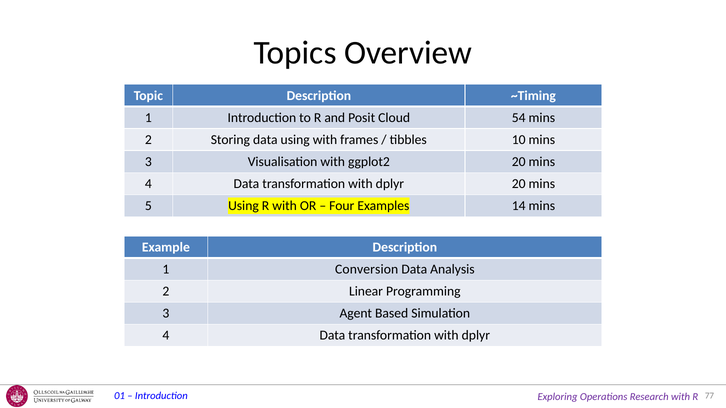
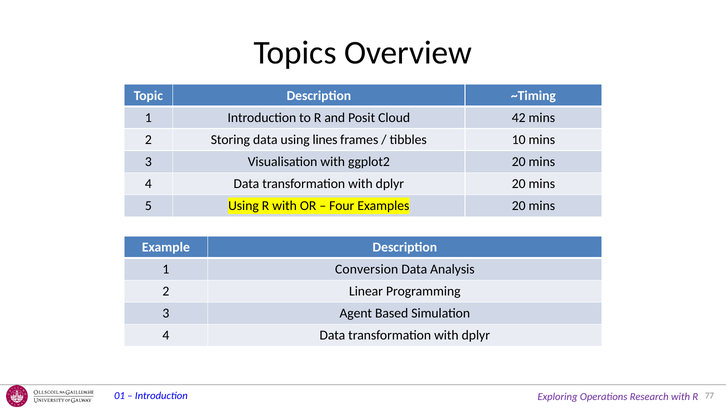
54: 54 -> 42
using with: with -> lines
Examples 14: 14 -> 20
